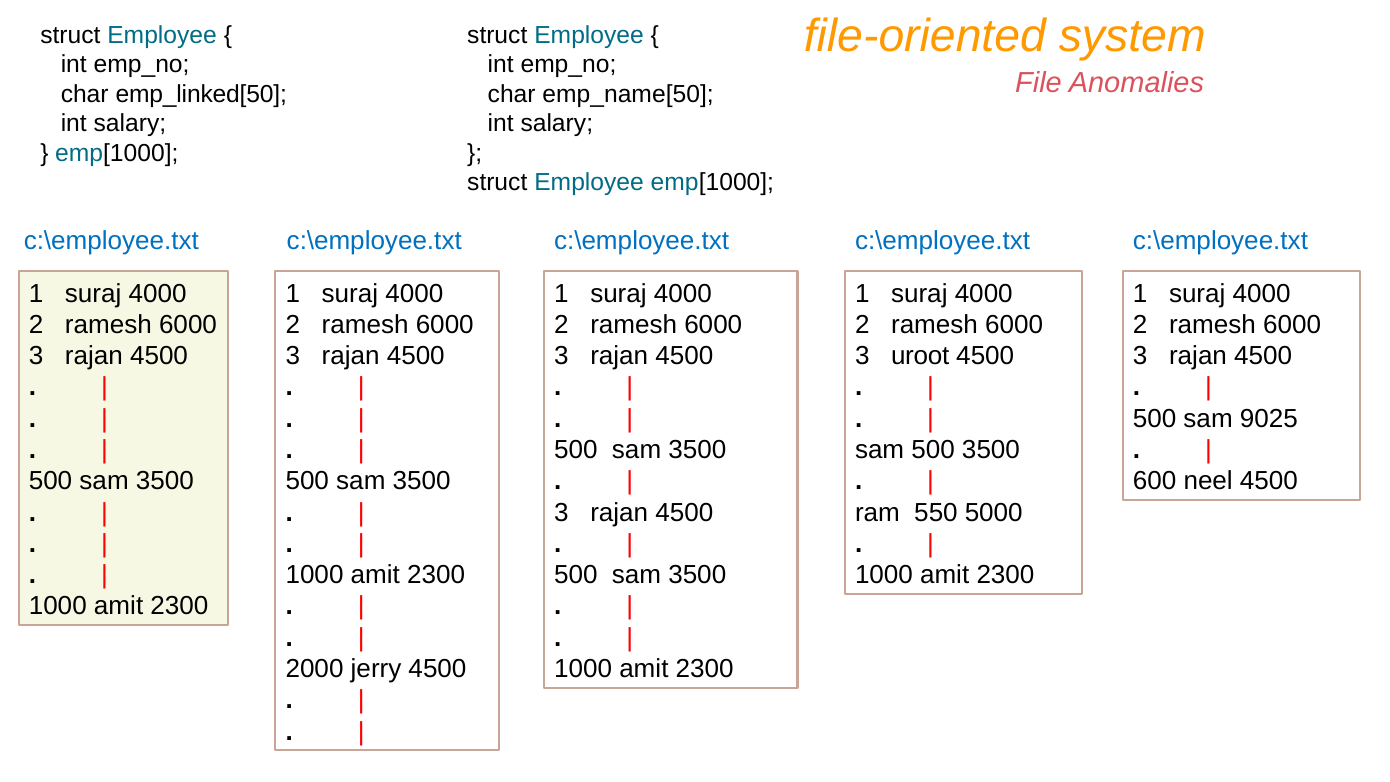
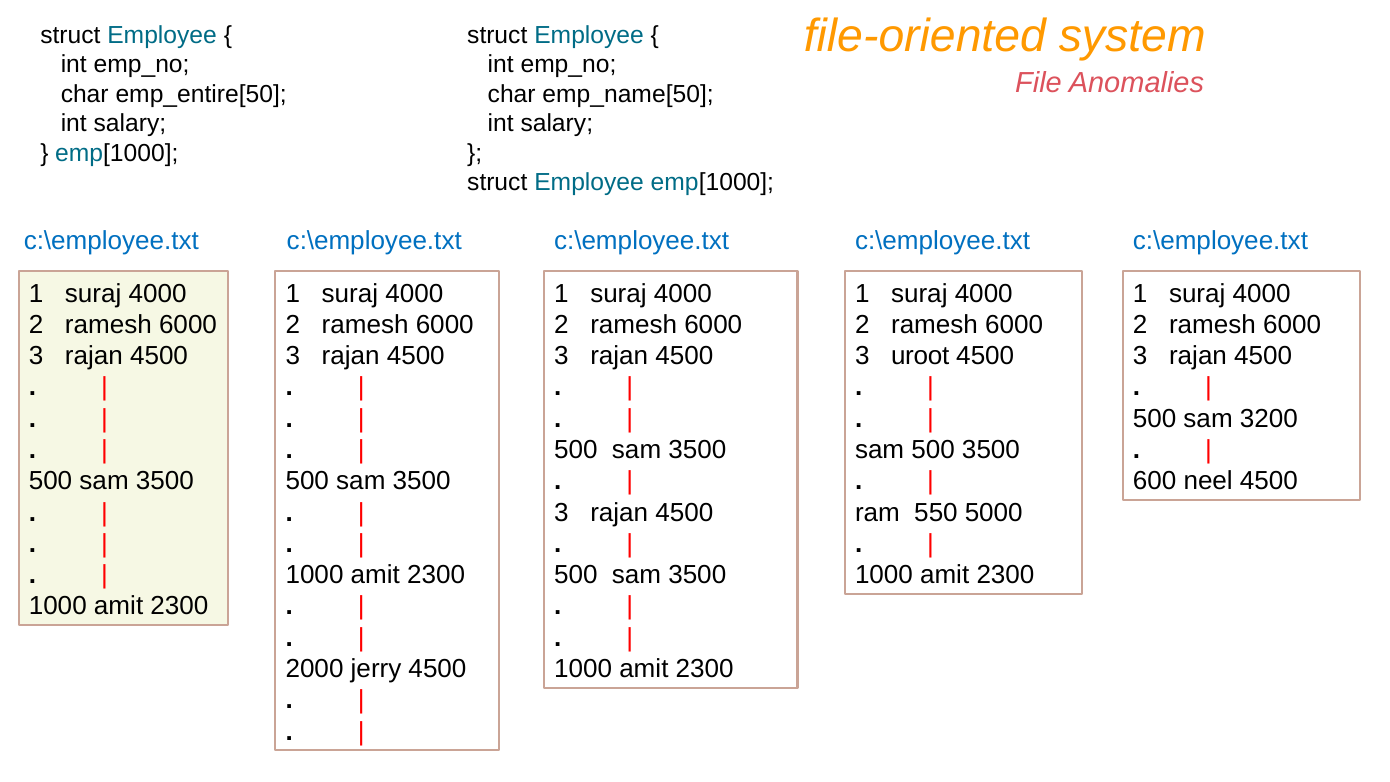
emp_linked[50: emp_linked[50 -> emp_entire[50
9025: 9025 -> 3200
